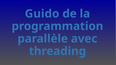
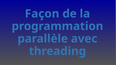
Guido: Guido -> Façon
